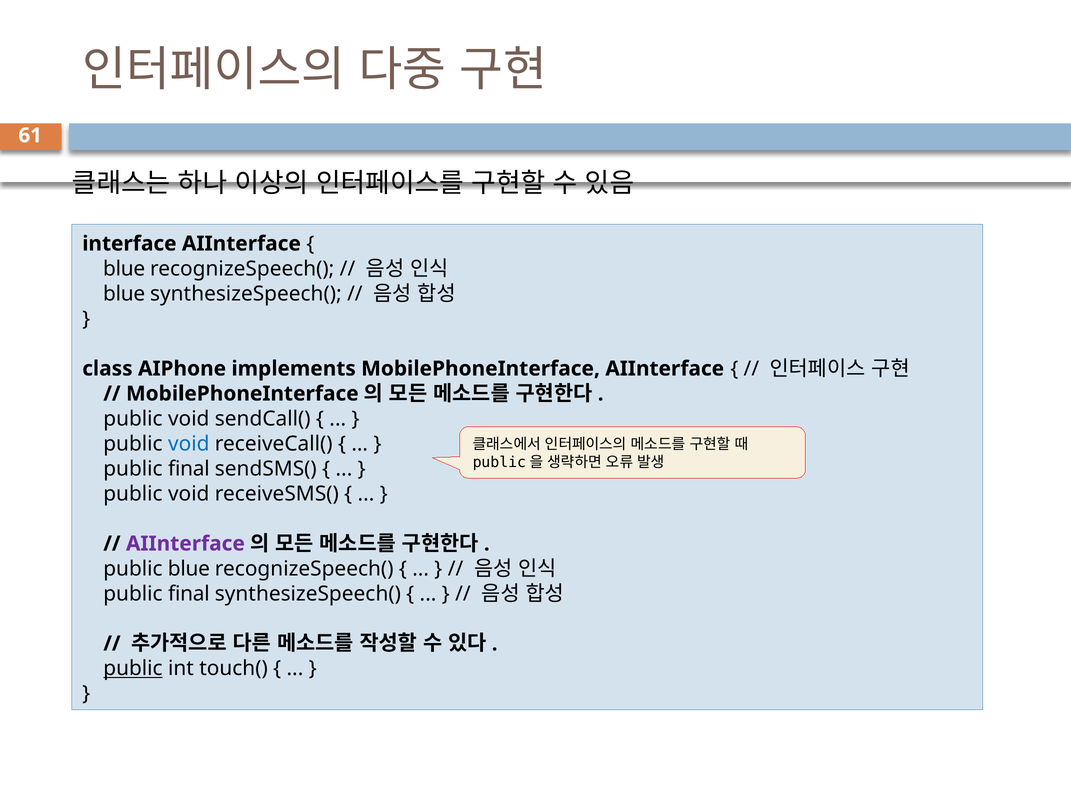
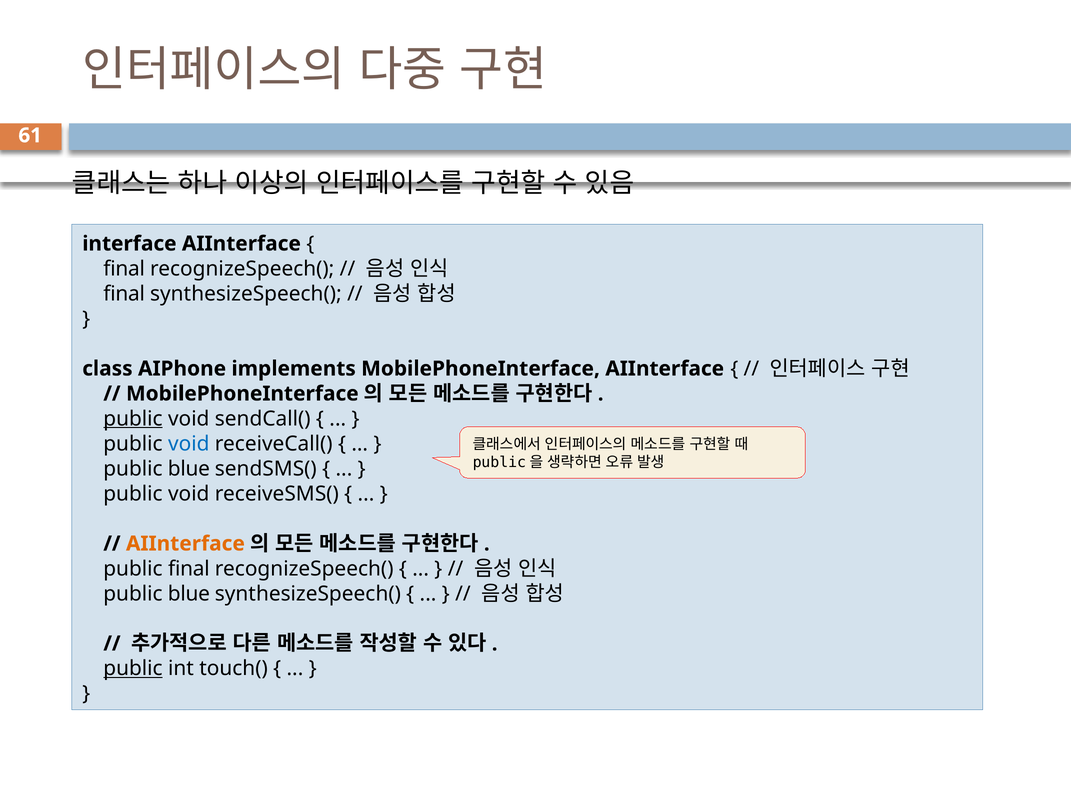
blue at (124, 269): blue -> final
blue at (124, 294): blue -> final
public at (133, 419) underline: none -> present
final at (189, 469): final -> blue
AIInterface at (185, 544) colour: purple -> orange
public blue: blue -> final
final at (189, 594): final -> blue
